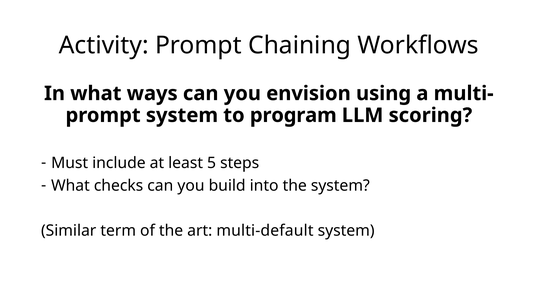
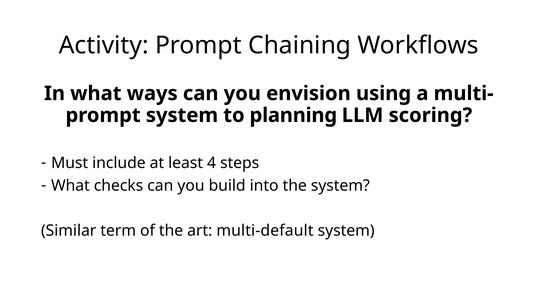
program: program -> planning
5: 5 -> 4
